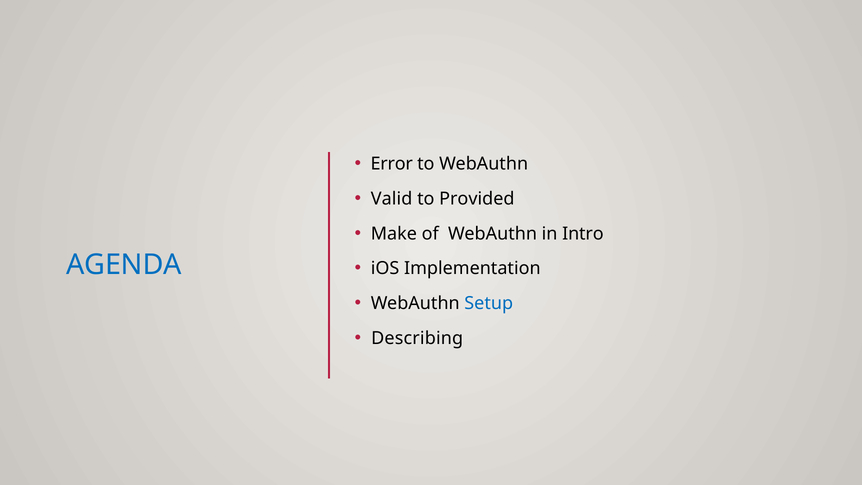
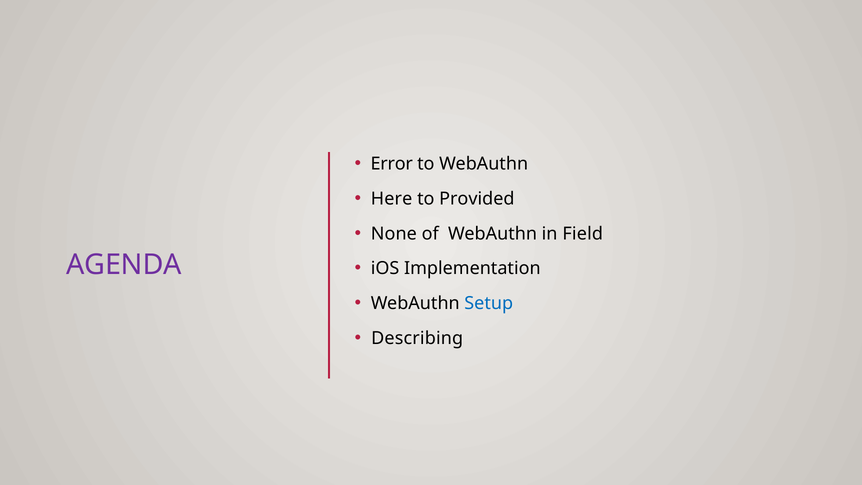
Valid: Valid -> Here
Make: Make -> None
Intro: Intro -> Field
AGENDA colour: blue -> purple
